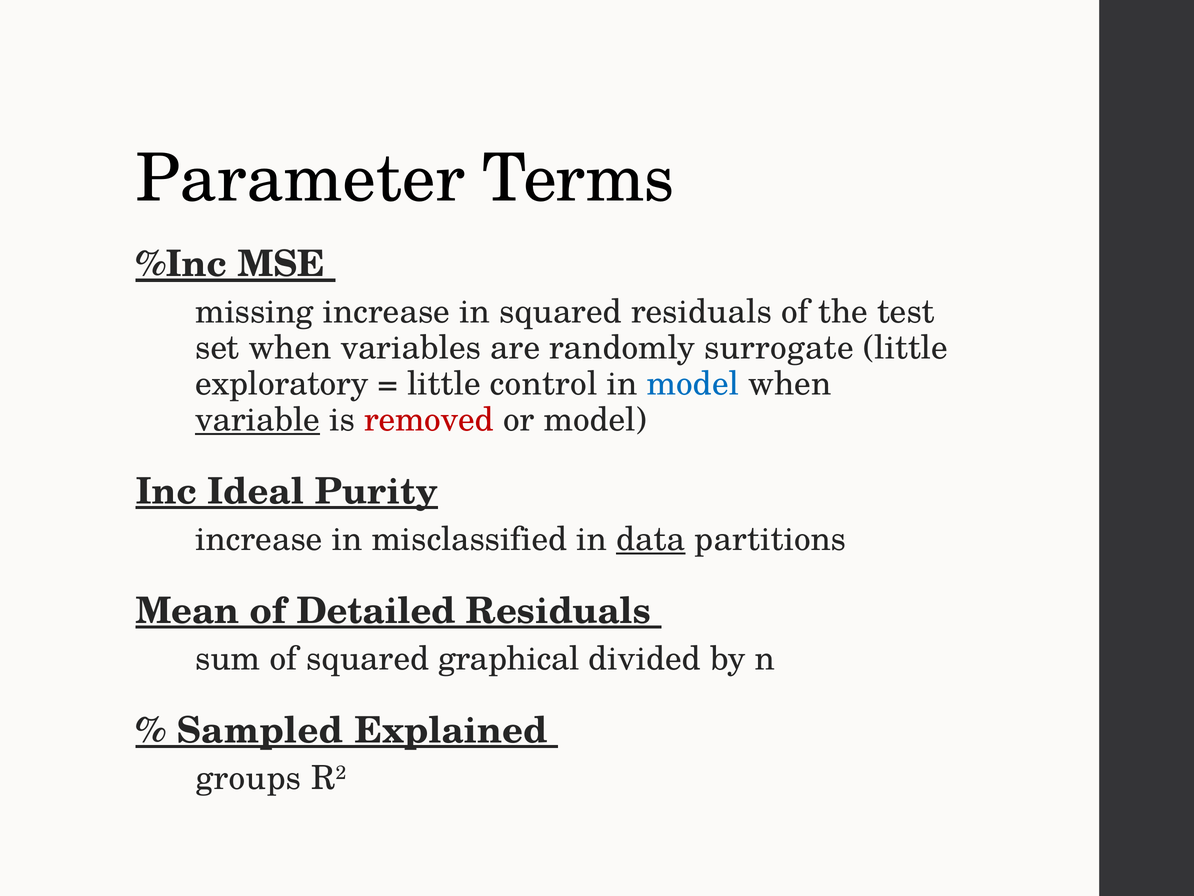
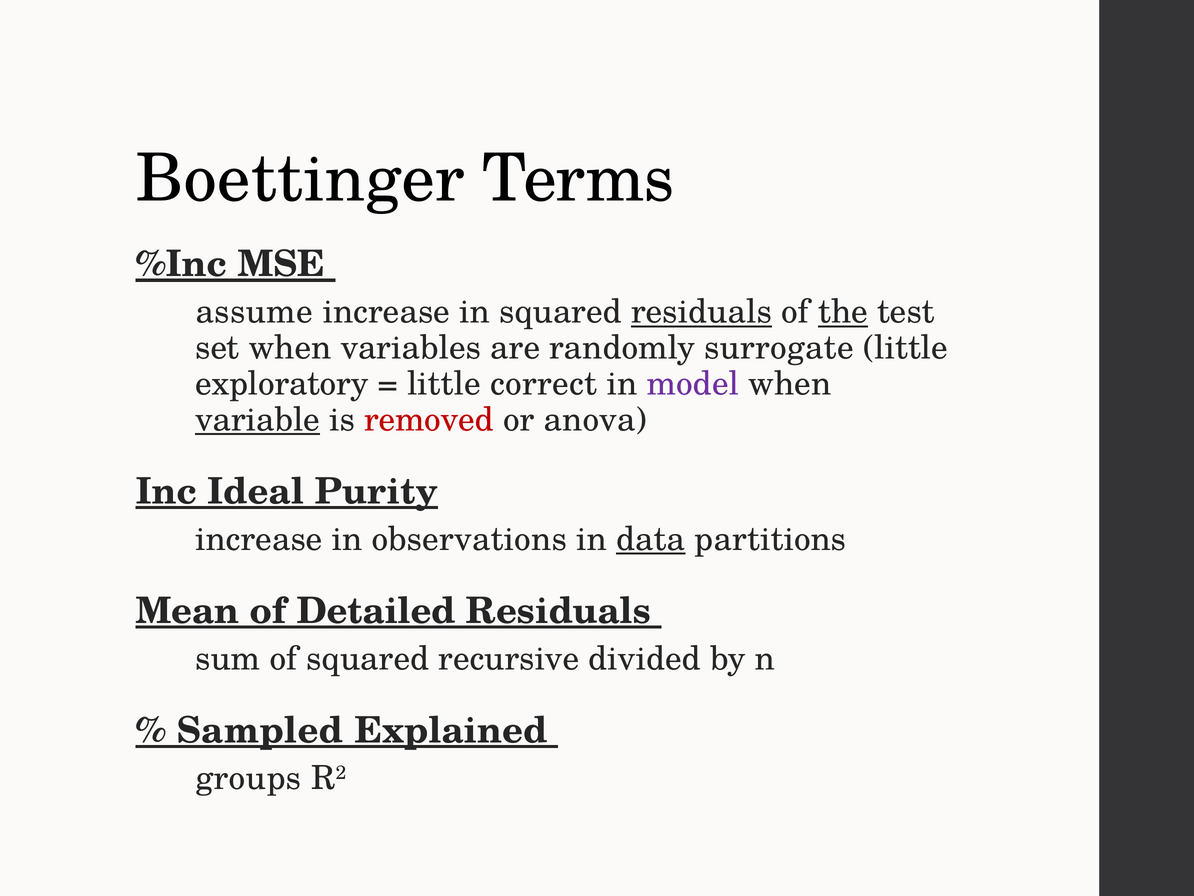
Parameter: Parameter -> Boettinger
missing: missing -> assume
residuals at (701, 312) underline: none -> present
the underline: none -> present
control: control -> correct
model at (693, 384) colour: blue -> purple
or model: model -> anova
misclassified: misclassified -> observations
graphical: graphical -> recursive
